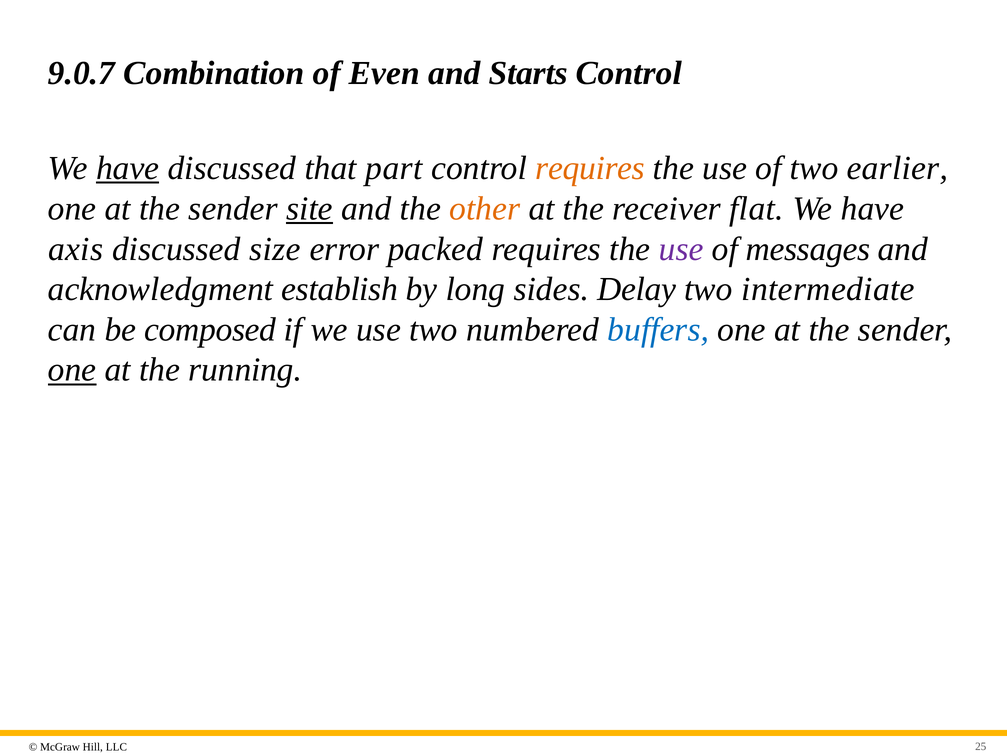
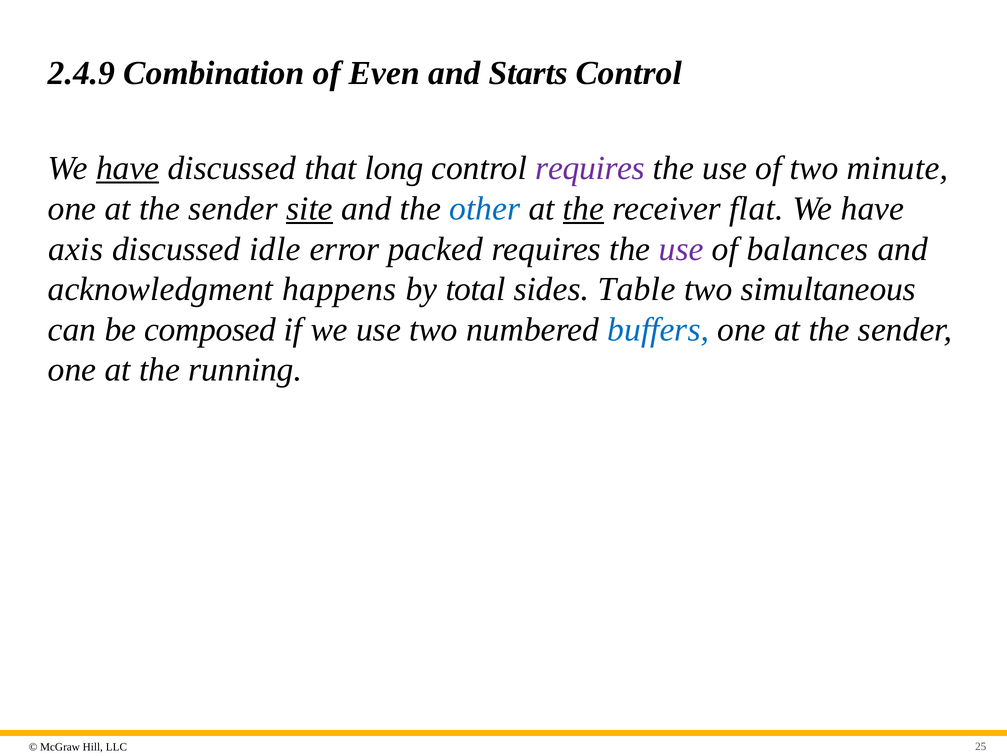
9.0.7: 9.0.7 -> 2.4.9
part: part -> long
requires at (590, 168) colour: orange -> purple
earlier: earlier -> minute
other colour: orange -> blue
the at (583, 208) underline: none -> present
size: size -> idle
messages: messages -> balances
establish: establish -> happens
long: long -> total
Delay: Delay -> Table
intermediate: intermediate -> simultaneous
one at (72, 370) underline: present -> none
